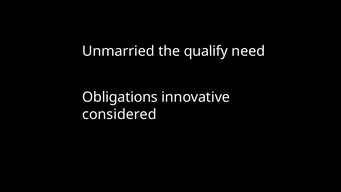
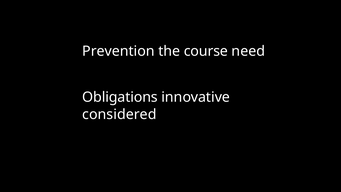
Unmarried: Unmarried -> Prevention
qualify: qualify -> course
